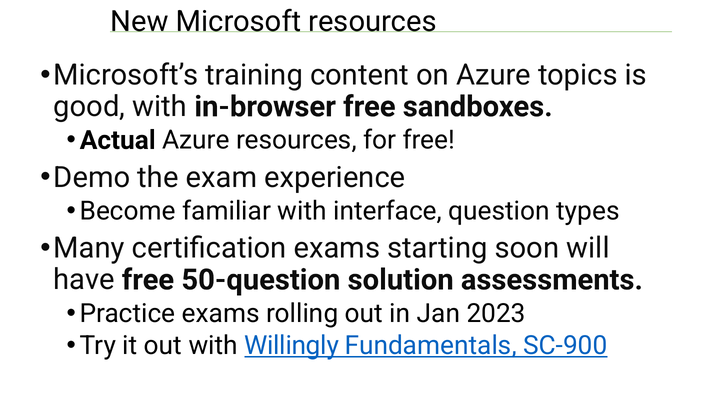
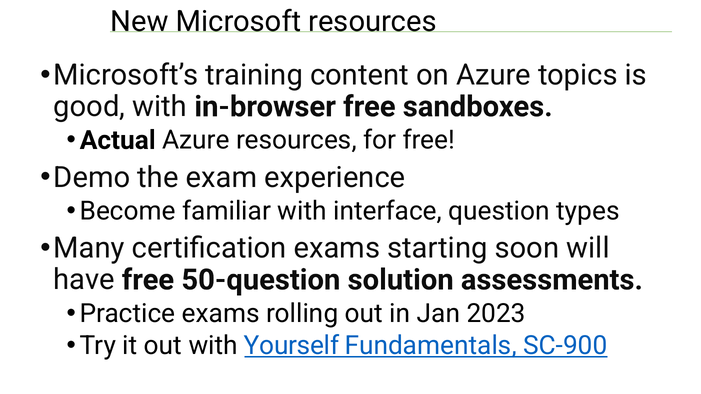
Willingly: Willingly -> Yourself
